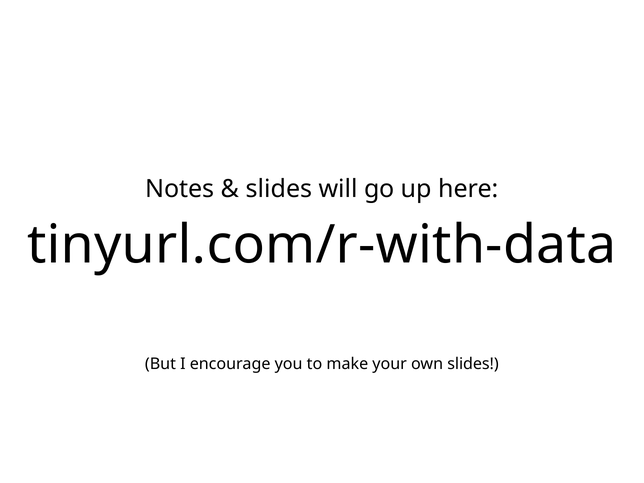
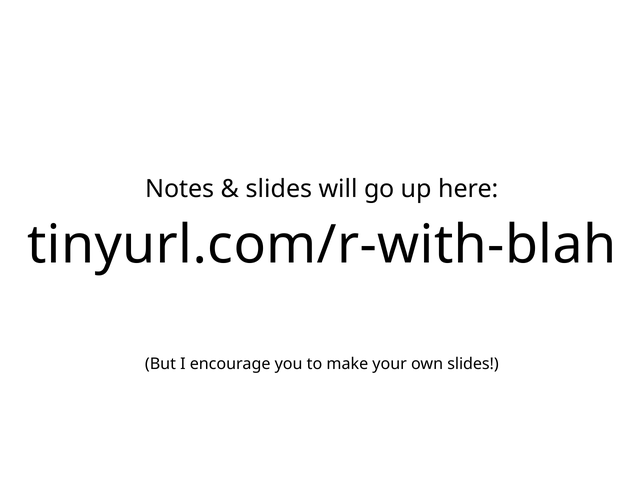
tinyurl.com/r-with-data: tinyurl.com/r-with-data -> tinyurl.com/r-with-blah
